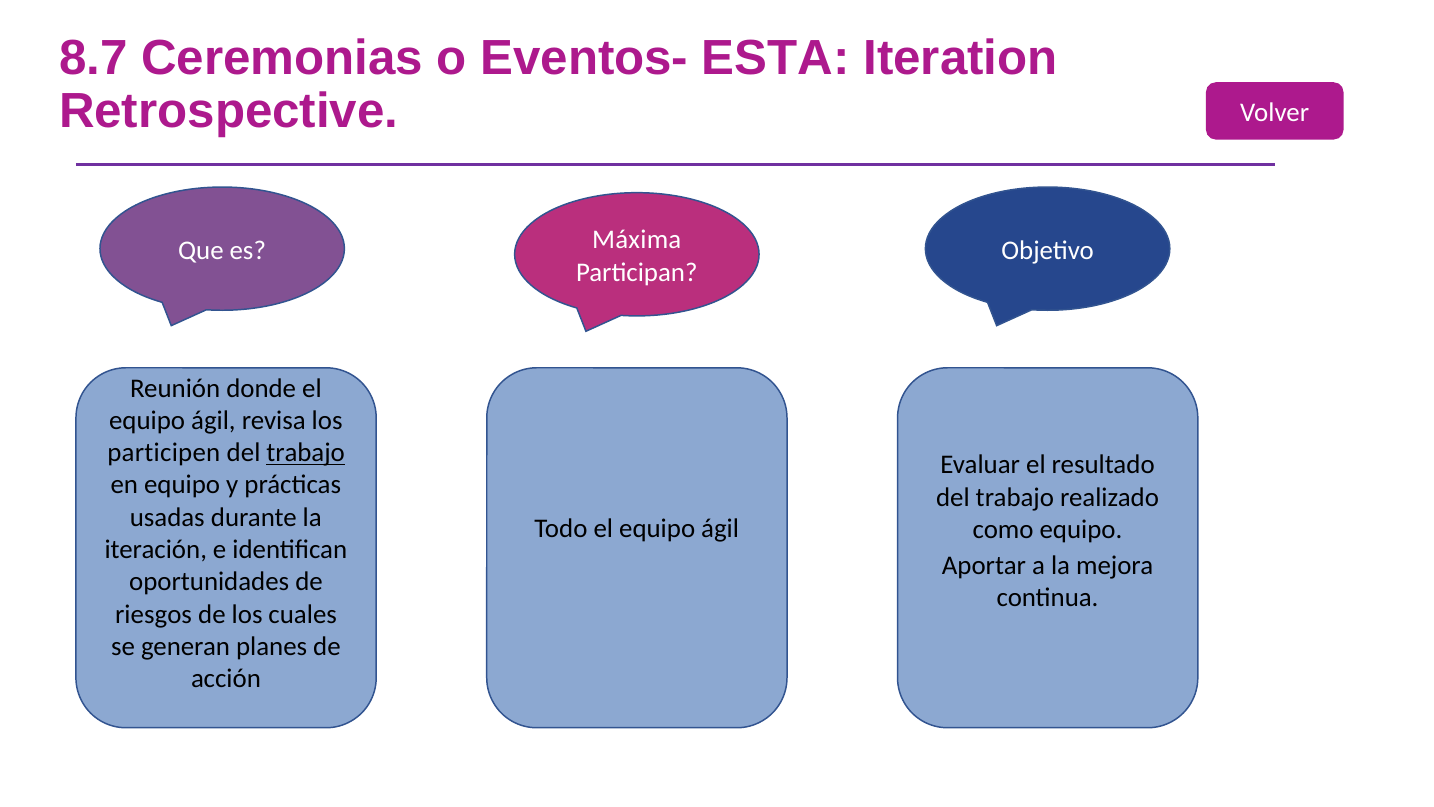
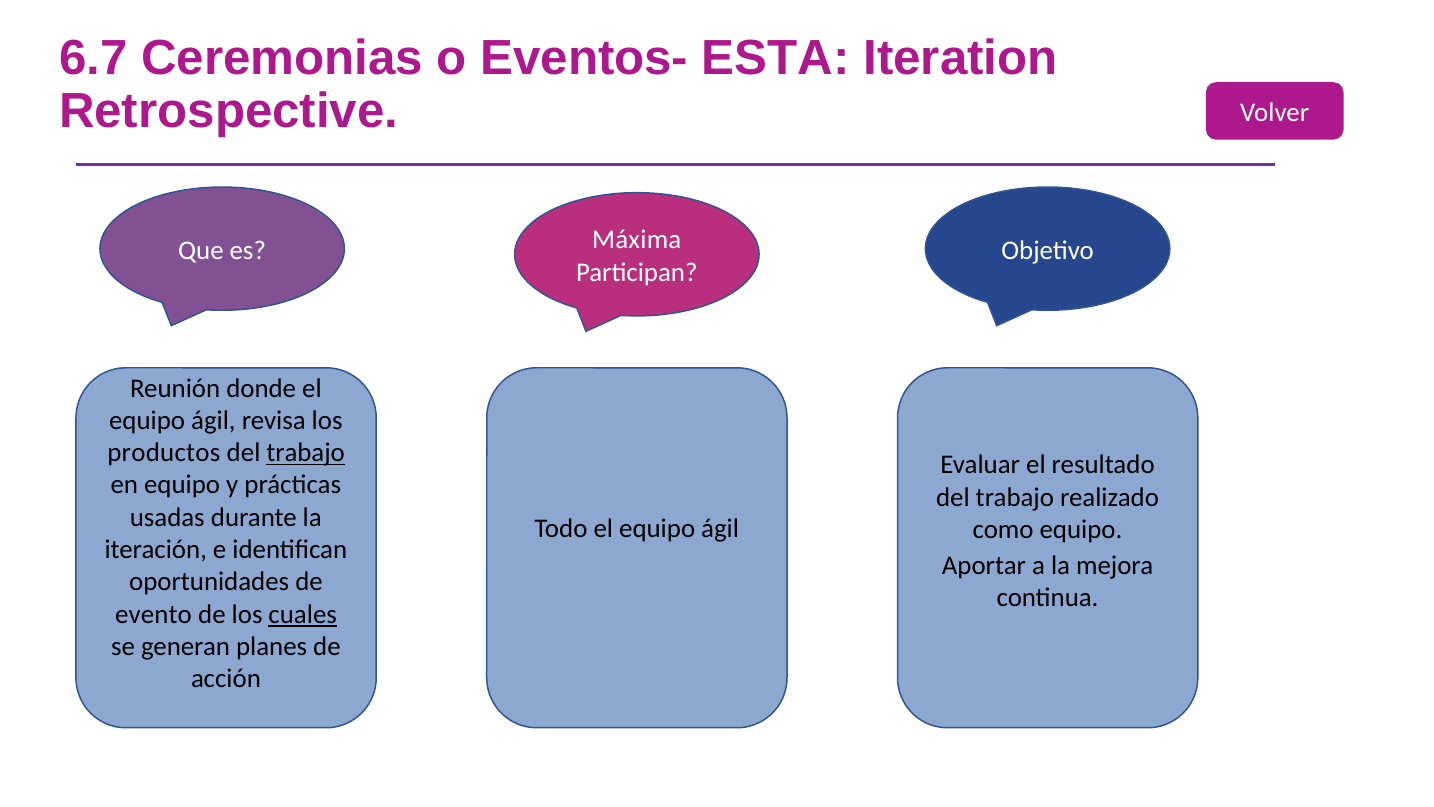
8.7: 8.7 -> 6.7
participen: participen -> productos
riesgos: riesgos -> evento
cuales underline: none -> present
